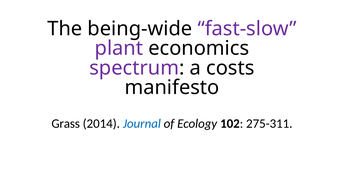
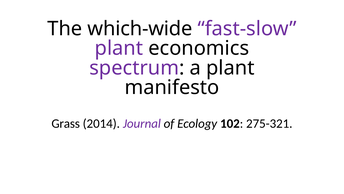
being-wide: being-wide -> which-wide
a costs: costs -> plant
Journal colour: blue -> purple
275-311: 275-311 -> 275-321
